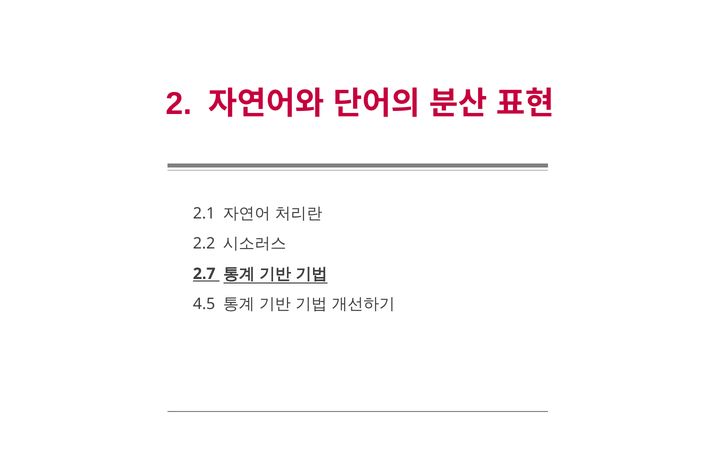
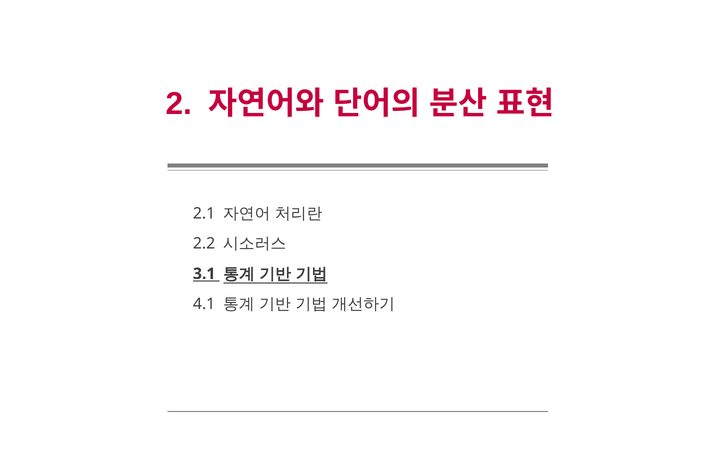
2.7: 2.7 -> 3.1
4.5: 4.5 -> 4.1
